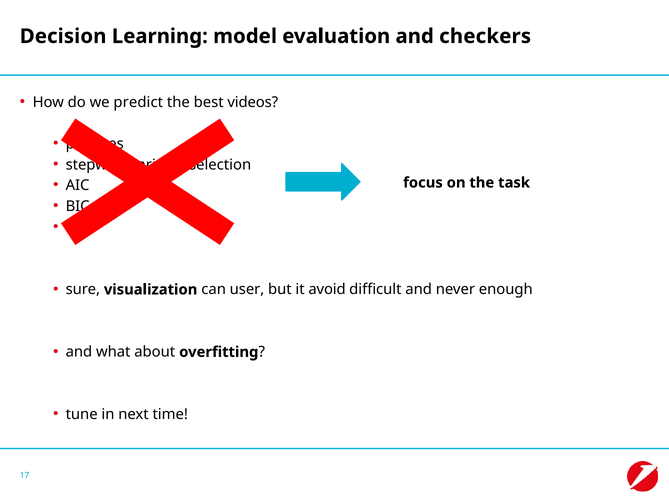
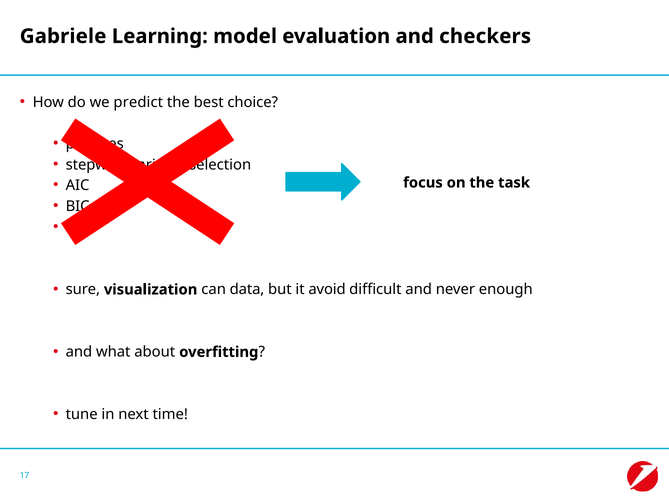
Decision: Decision -> Gabriele
videos: videos -> choice
user: user -> data
